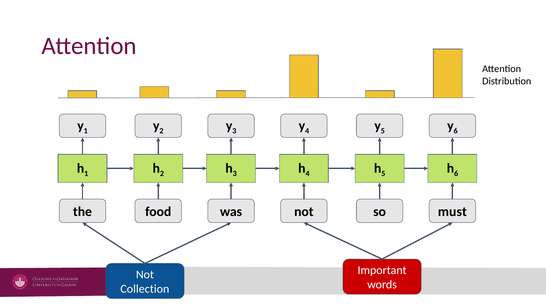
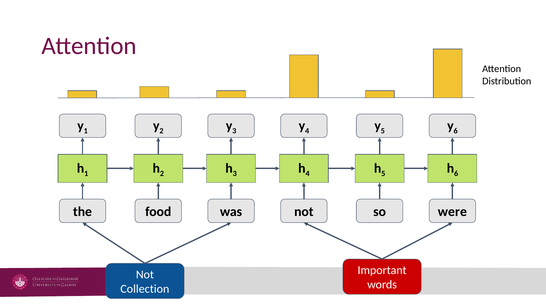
must: must -> were
